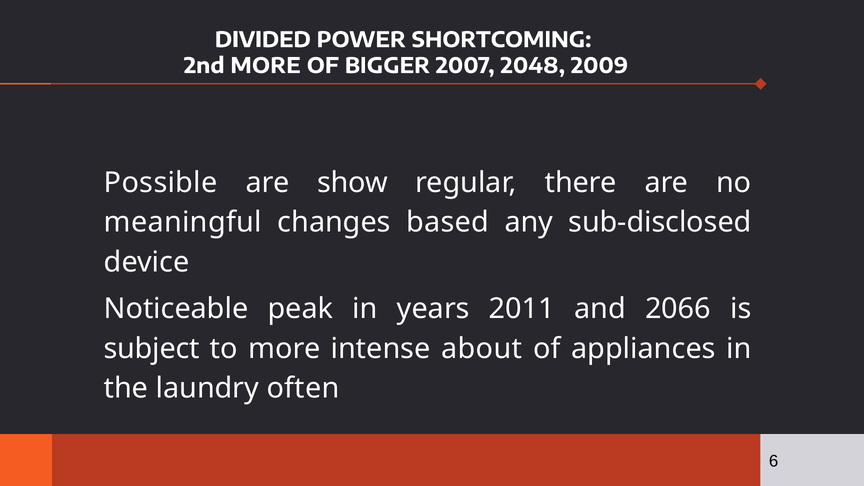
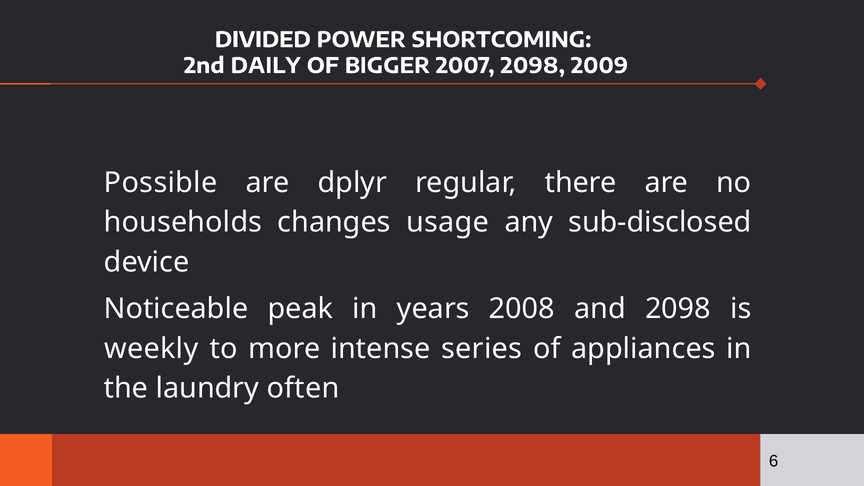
2nd MORE: MORE -> DAILY
2007 2048: 2048 -> 2098
show: show -> dplyr
meaningful: meaningful -> households
based: based -> usage
2011: 2011 -> 2008
and 2066: 2066 -> 2098
subject: subject -> weekly
about: about -> series
